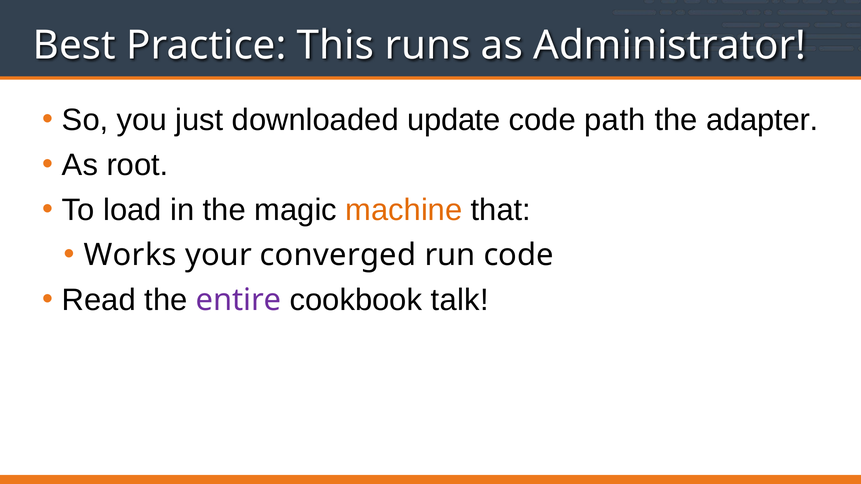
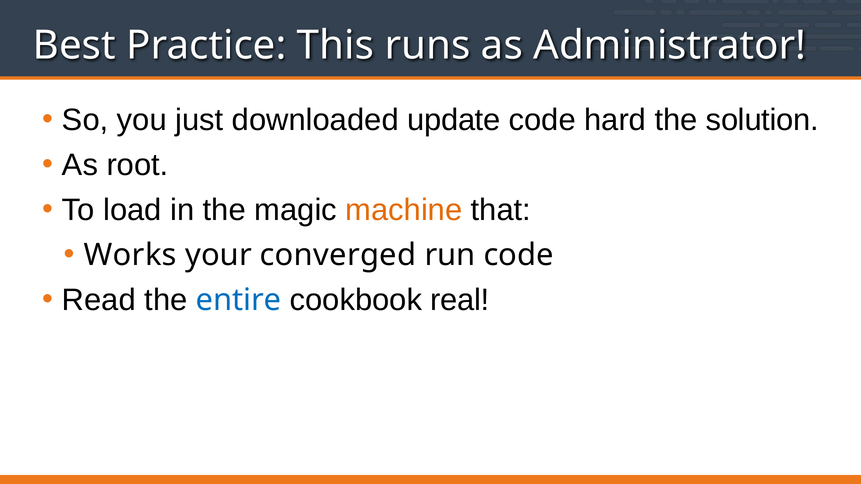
path: path -> hard
adapter: adapter -> solution
entire colour: purple -> blue
talk: talk -> real
